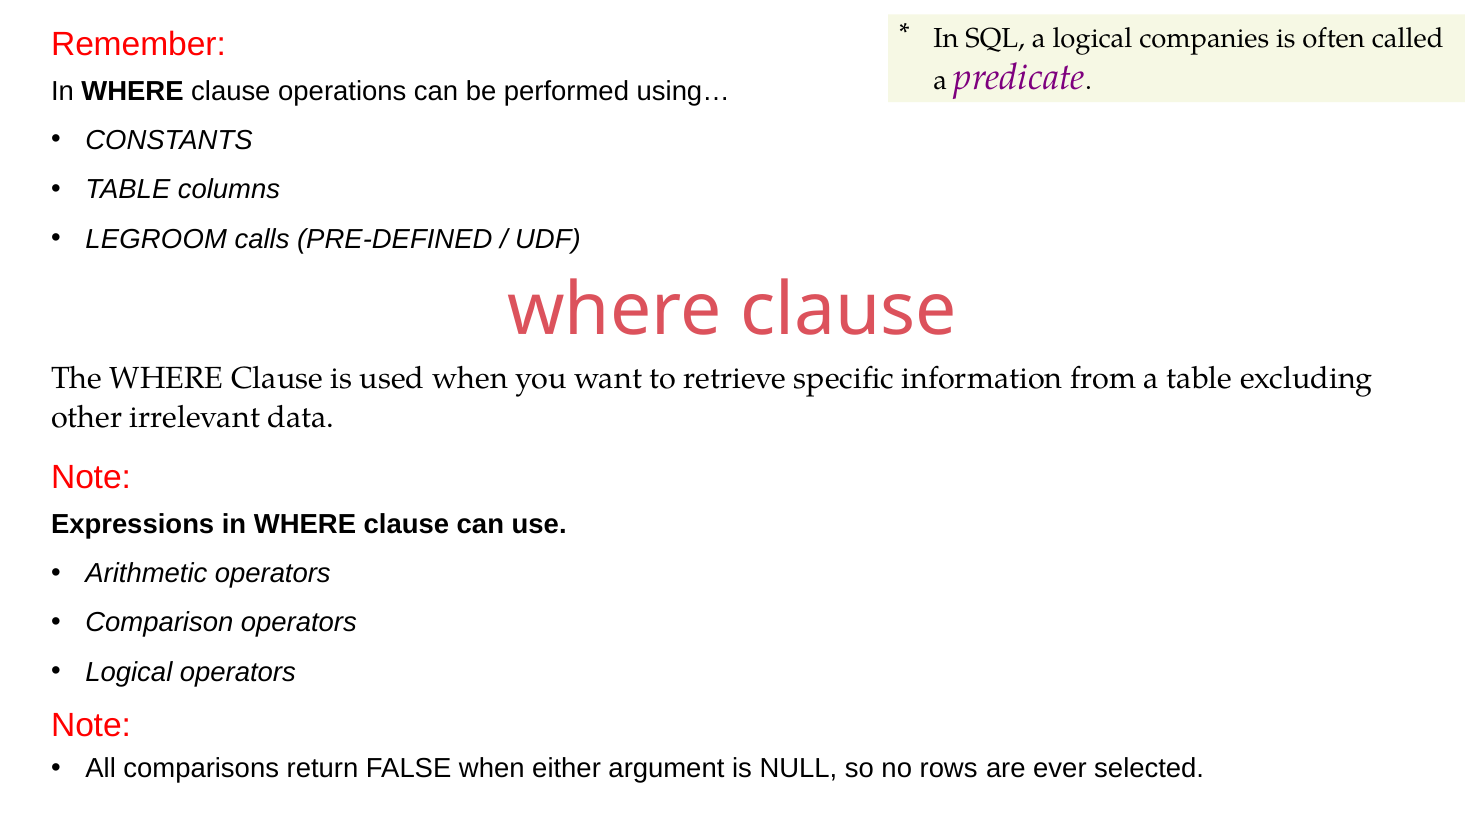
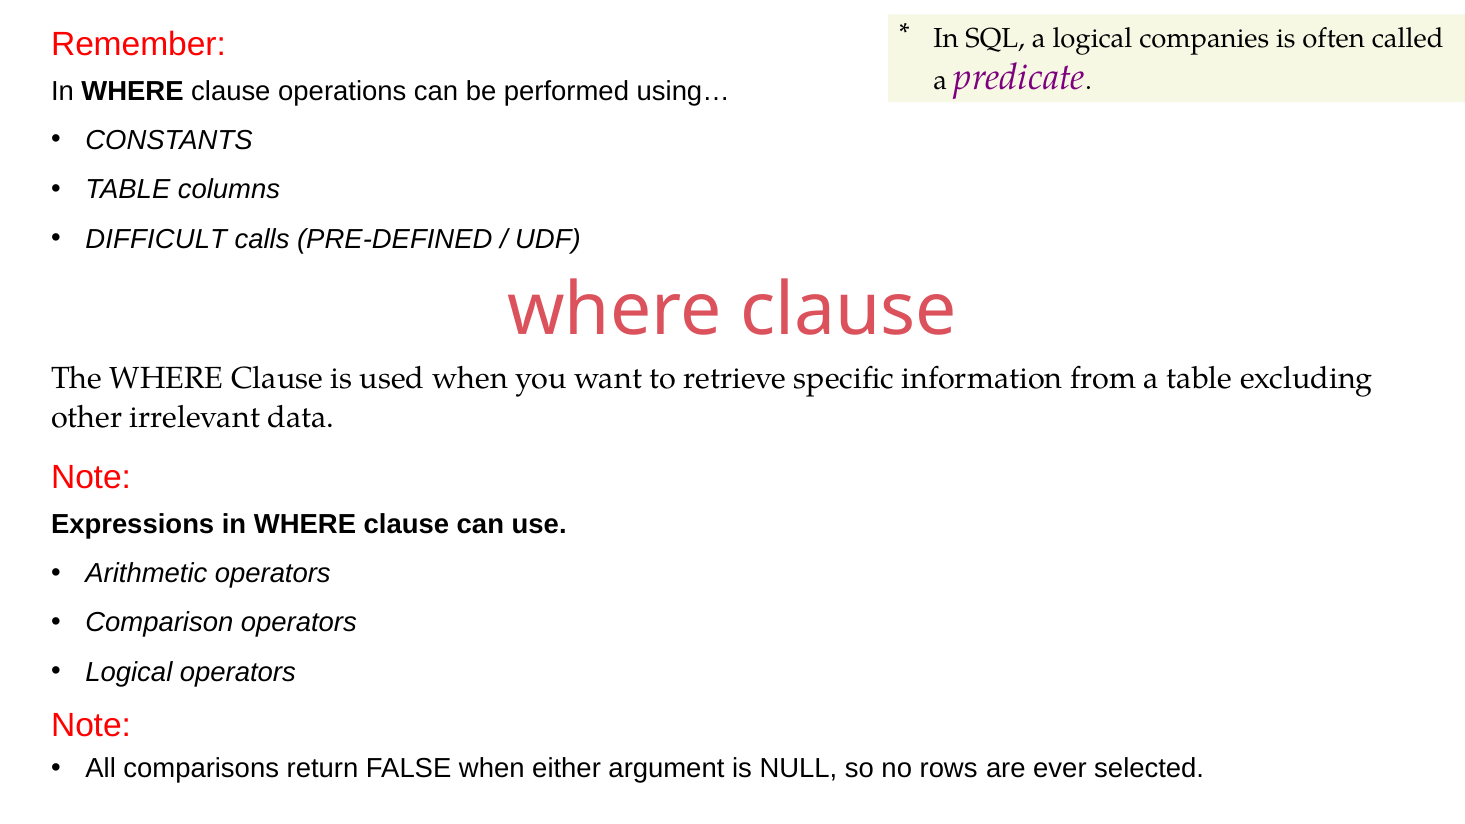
LEGROOM: LEGROOM -> DIFFICULT
